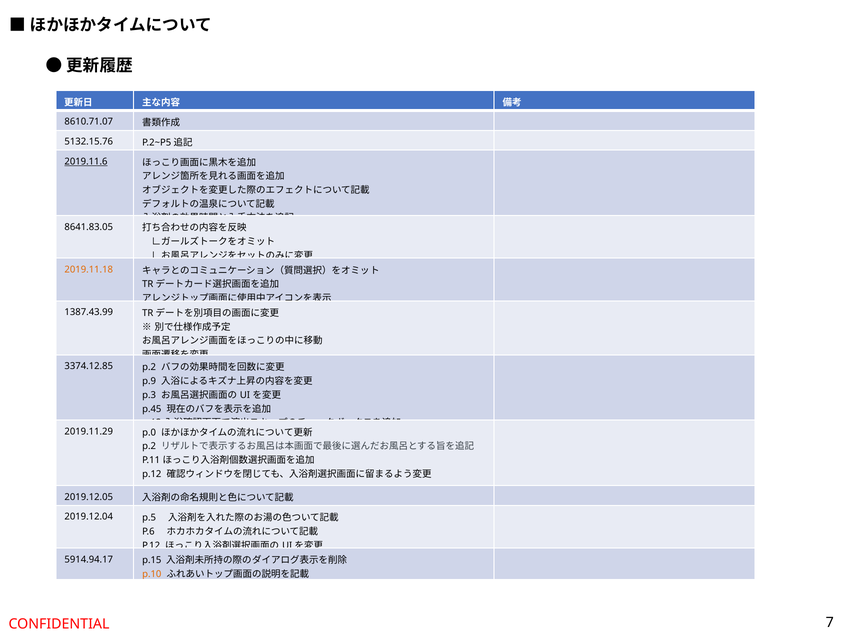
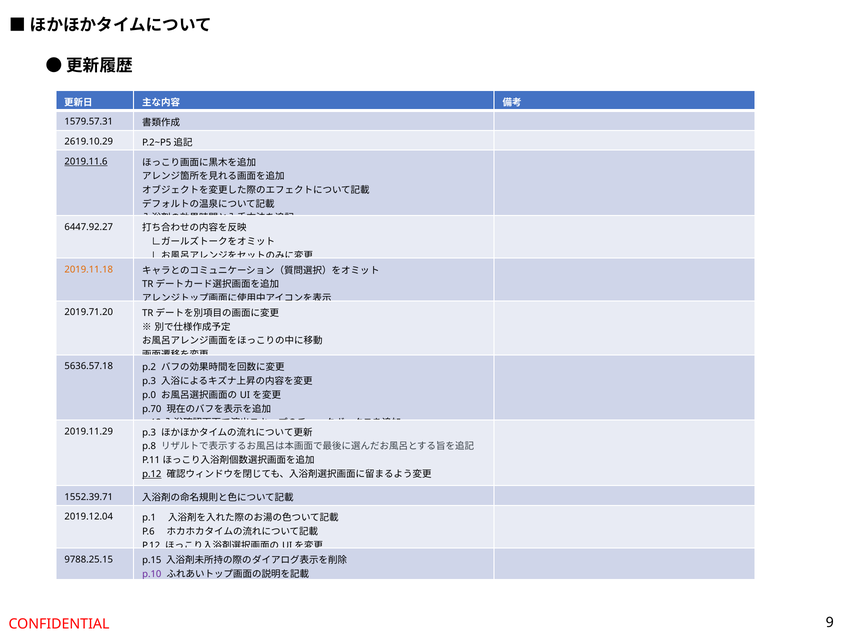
8610.71.07: 8610.71.07 -> 1579.57.31
5132.15.76: 5132.15.76 -> 2619.10.29
8641.83.05: 8641.83.05 -> 6447.92.27
1387.43.99: 1387.43.99 -> 2019.71.20
3374.12.85: 3374.12.85 -> 5636.57.18
p.9 at (149, 381): p.9 -> p.3
p.3: p.3 -> p.0
p.45: p.45 -> p.70
2019.11.29 p.0: p.0 -> p.3
p.2 at (149, 446): p.2 -> p.8
p.12 at (152, 474) underline: none -> present
2019.12.05: 2019.12.05 -> 1552.39.71
p.5: p.5 -> p.1
5914.94.17: 5914.94.17 -> 9788.25.15
p.10 colour: orange -> purple
7: 7 -> 9
